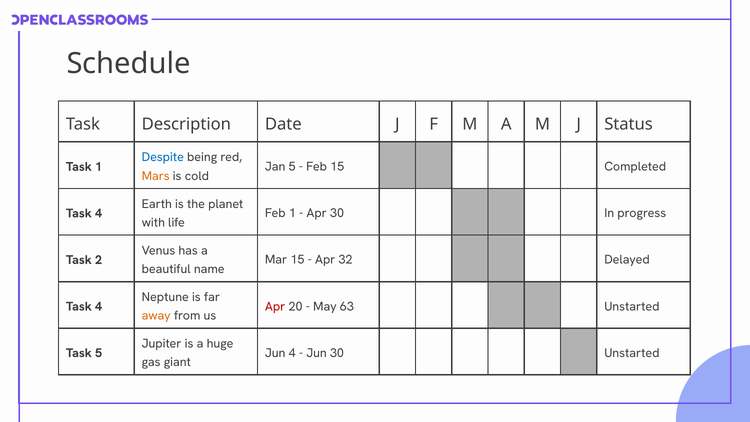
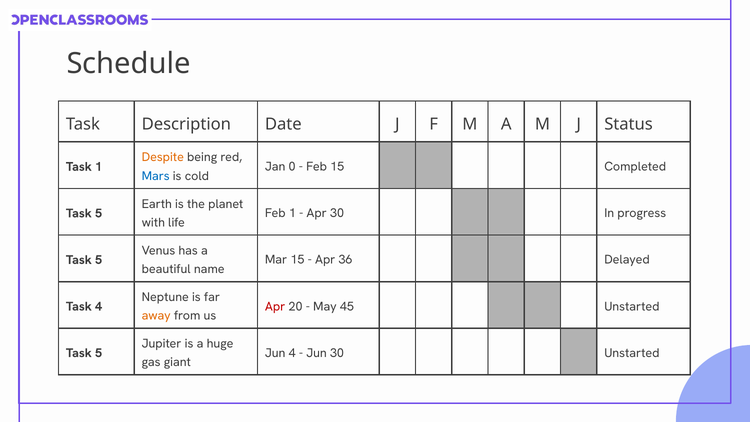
Despite colour: blue -> orange
Jan 5: 5 -> 0
Mars colour: orange -> blue
4 at (99, 213): 4 -> 5
2 at (99, 260): 2 -> 5
32: 32 -> 36
63: 63 -> 45
